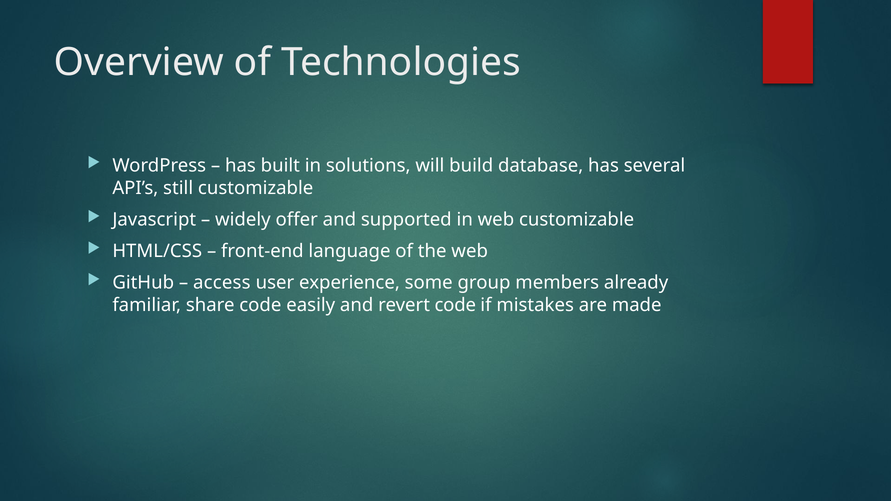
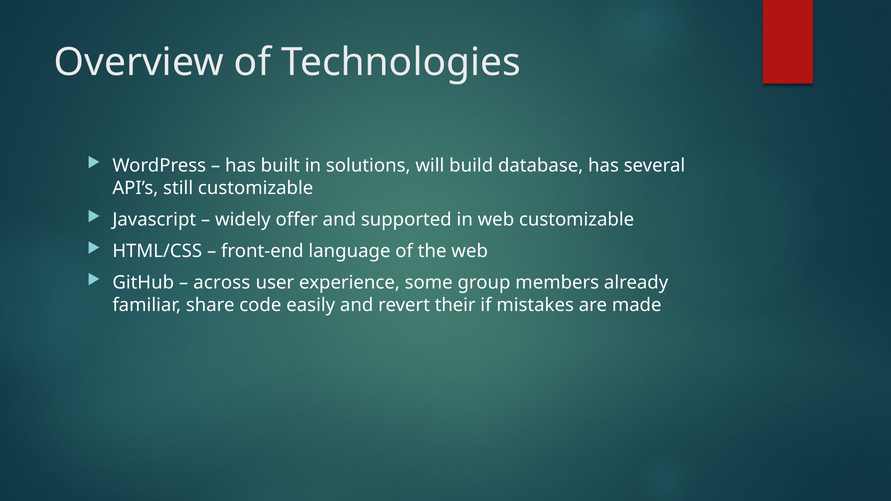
access: access -> across
revert code: code -> their
